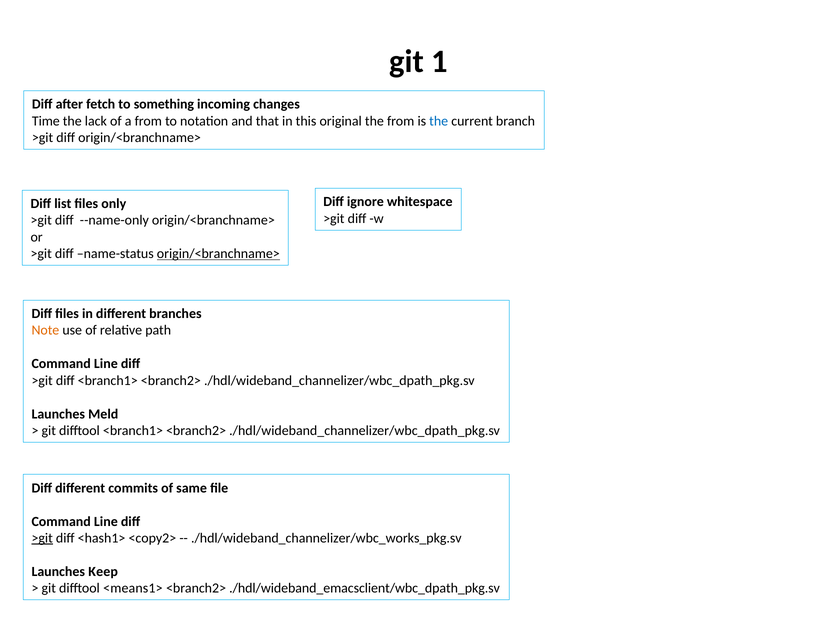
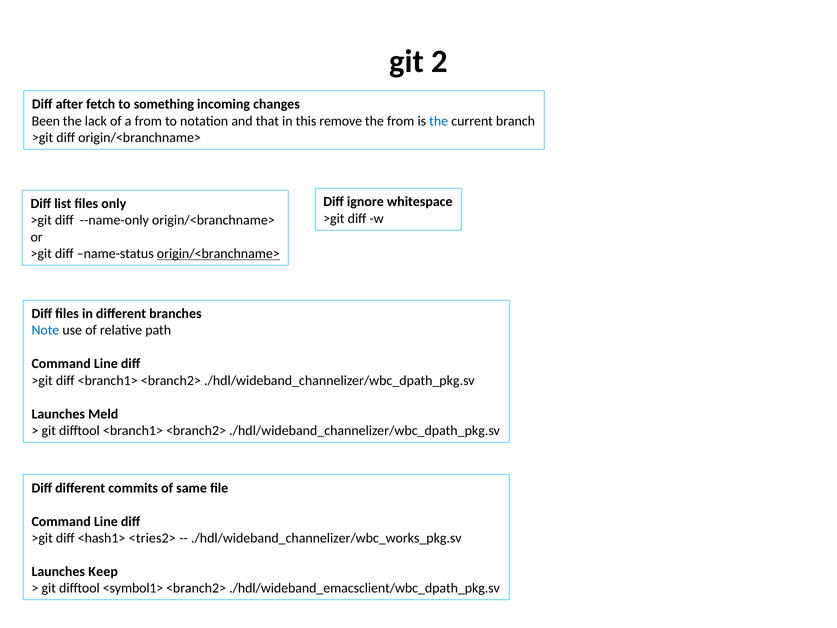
1: 1 -> 2
Time: Time -> Been
original: original -> remove
Note colour: orange -> blue
>git at (42, 538) underline: present -> none
<copy2>: <copy2> -> <tries2>
<means1>: <means1> -> <symbol1>
